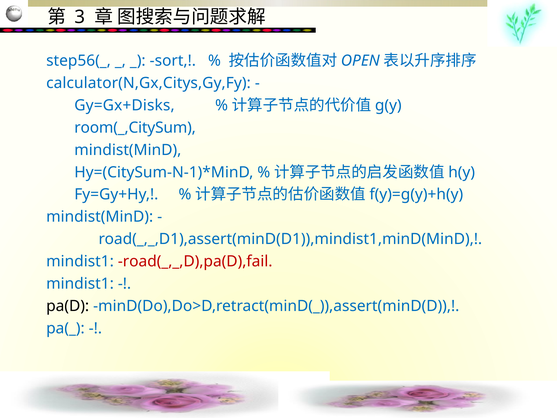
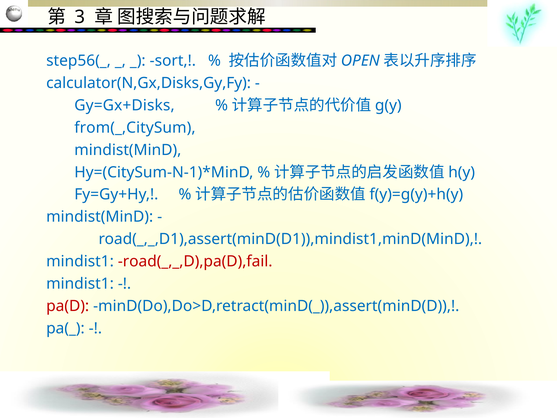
calculator(N,Gx,Citys,Gy,Fy: calculator(N,Gx,Citys,Gy,Fy -> calculator(N,Gx,Disks,Gy,Fy
room(_,CitySum: room(_,CitySum -> from(_,CitySum
pa(D colour: black -> red
